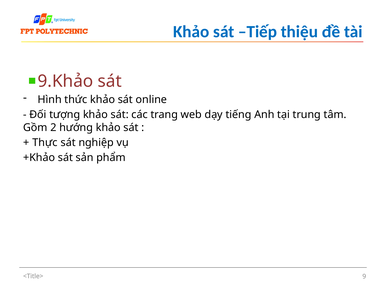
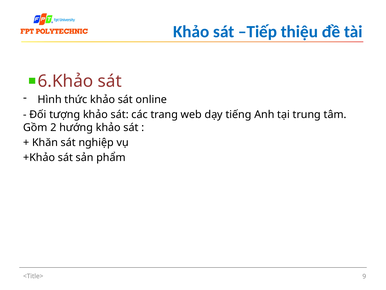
9.Khảo: 9.Khảo -> 6.Khảo
Thực: Thực -> Khăn
